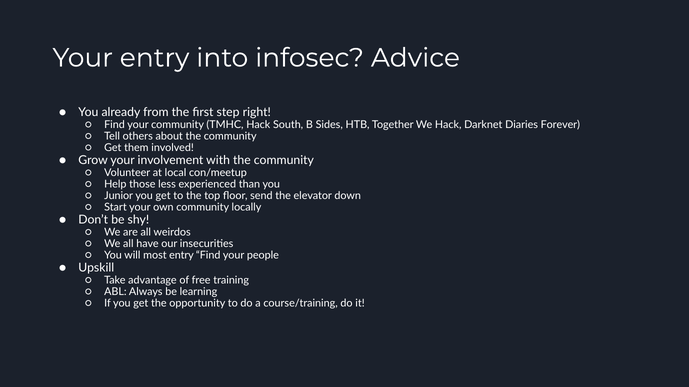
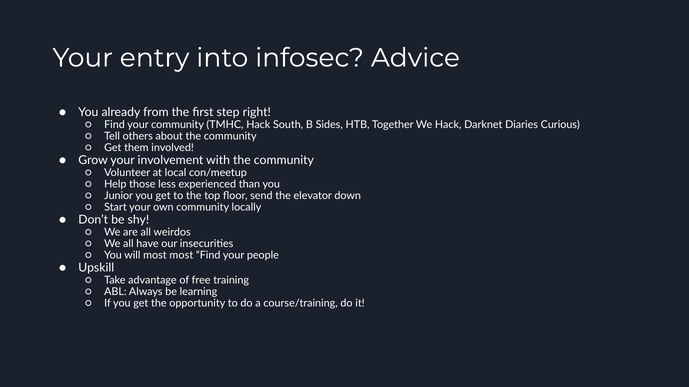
Forever: Forever -> Curious
most entry: entry -> most
